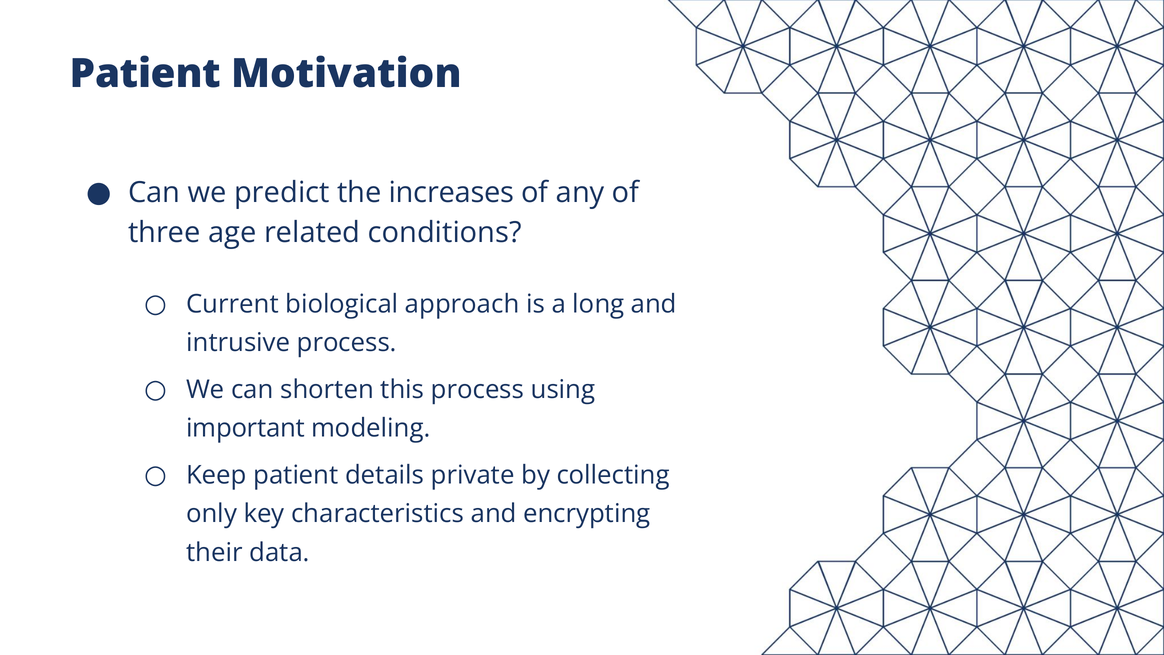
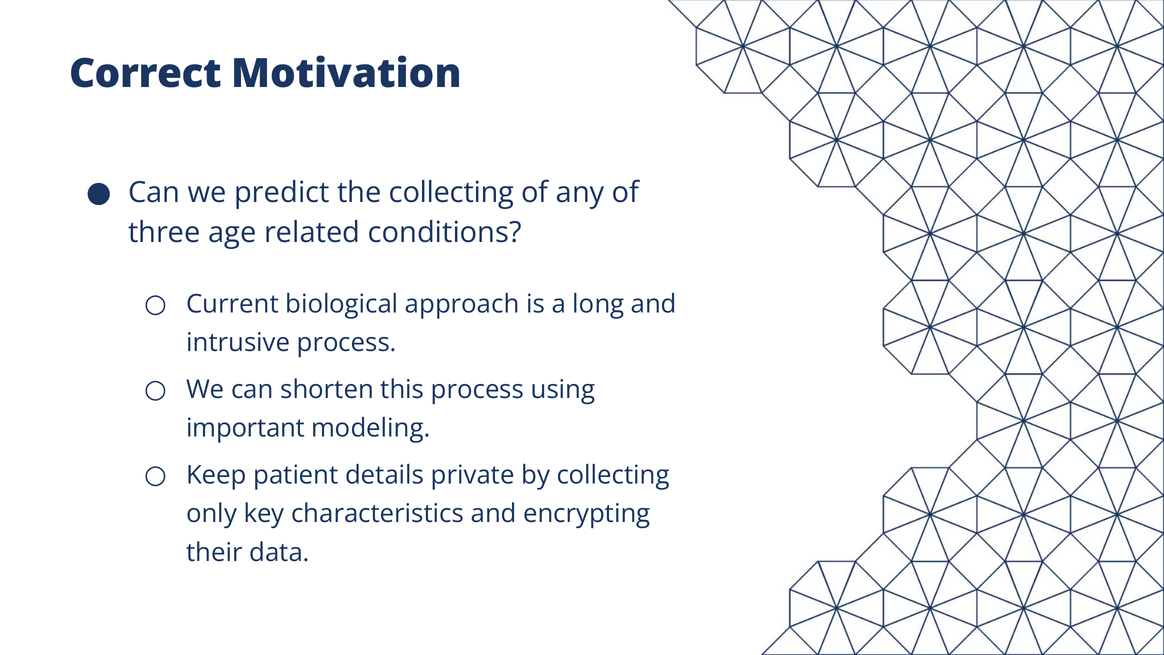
Patient at (145, 74): Patient -> Correct
the increases: increases -> collecting
